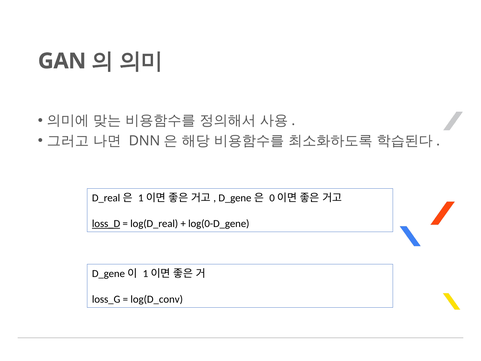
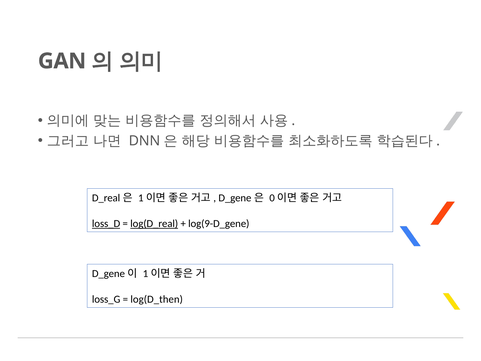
log(D_real underline: none -> present
log(0-D_gene: log(0-D_gene -> log(9-D_gene
log(D_conv: log(D_conv -> log(D_then
